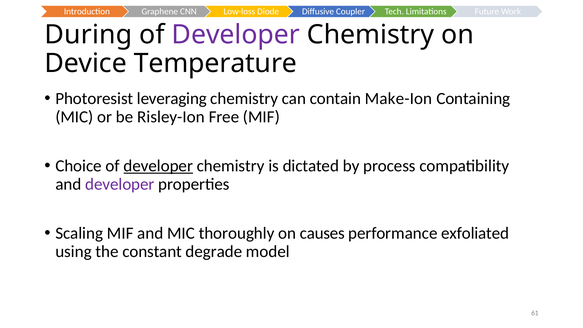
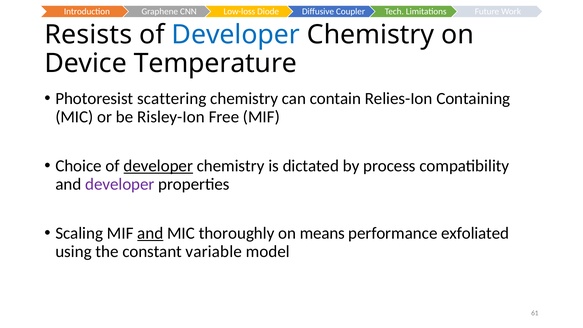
During: During -> Resists
Developer at (236, 35) colour: purple -> blue
leveraging: leveraging -> scattering
Make-Ion: Make-Ion -> Relies-Ion
and at (150, 233) underline: none -> present
causes: causes -> means
degrade: degrade -> variable
